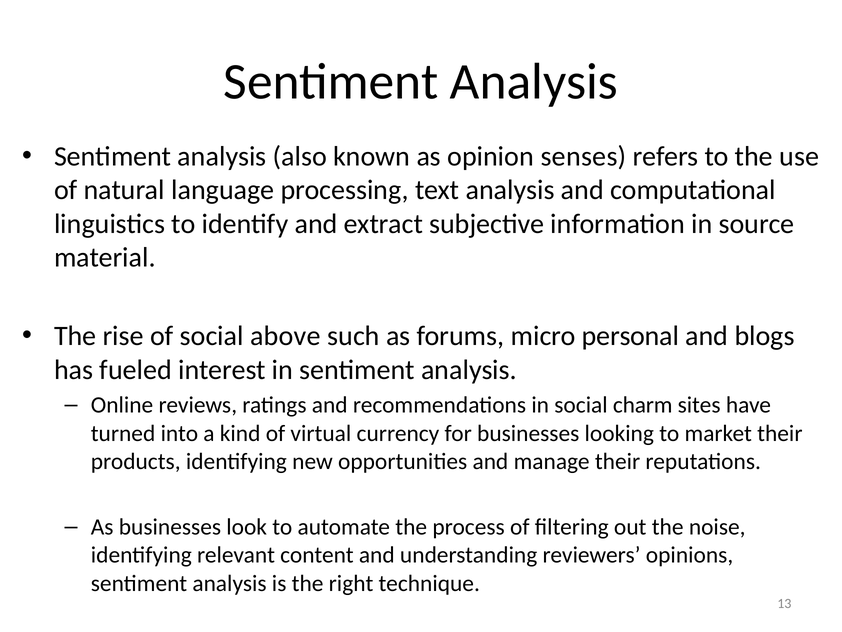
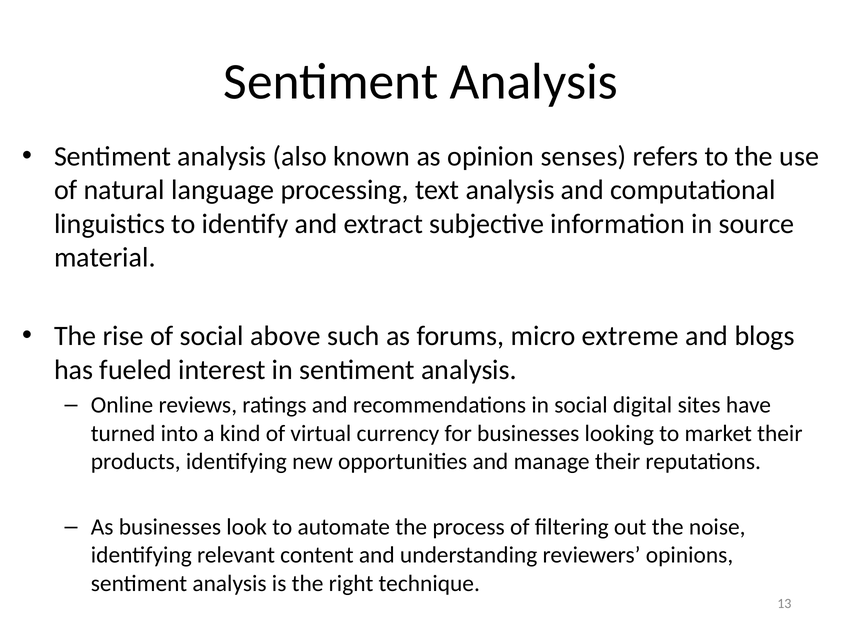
personal: personal -> extreme
charm: charm -> digital
